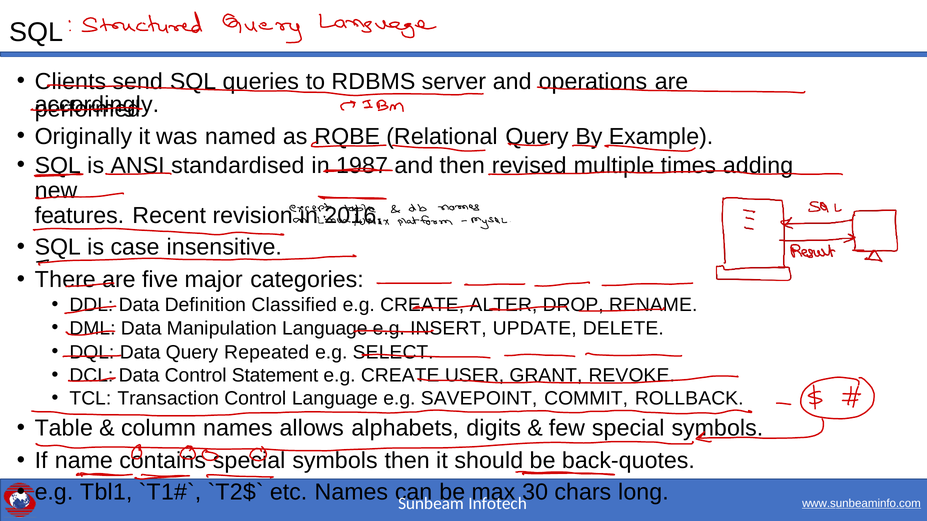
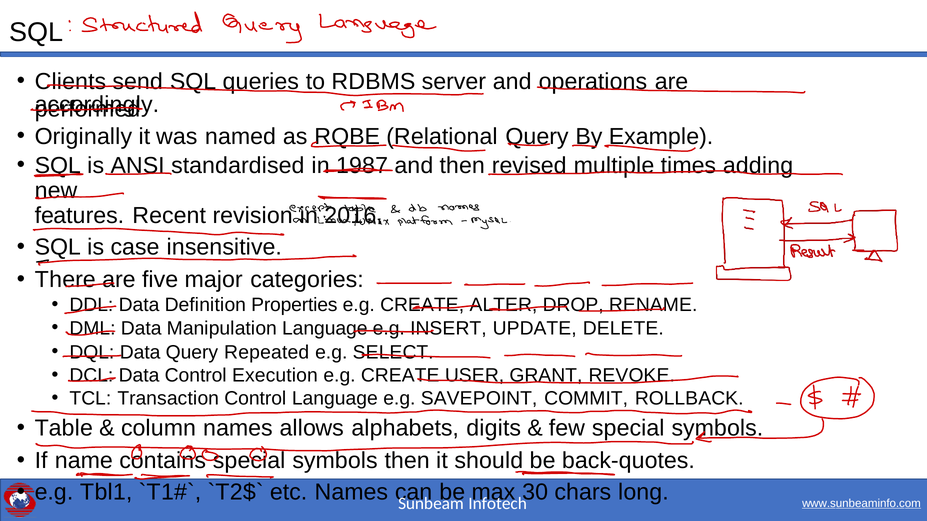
Classified: Classified -> Properties
Statement: Statement -> Execution
